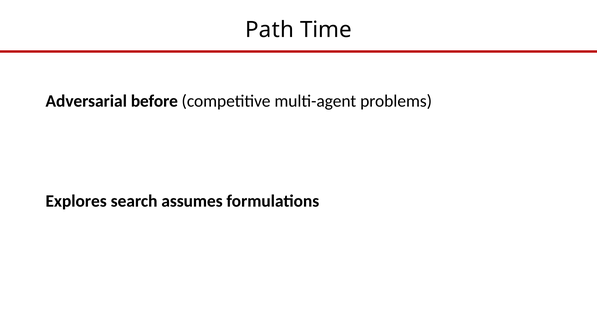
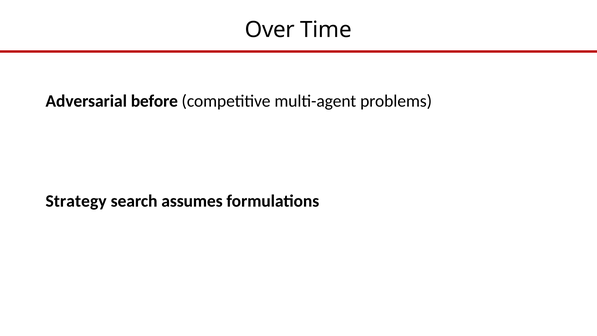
Path: Path -> Over
Explores: Explores -> Strategy
